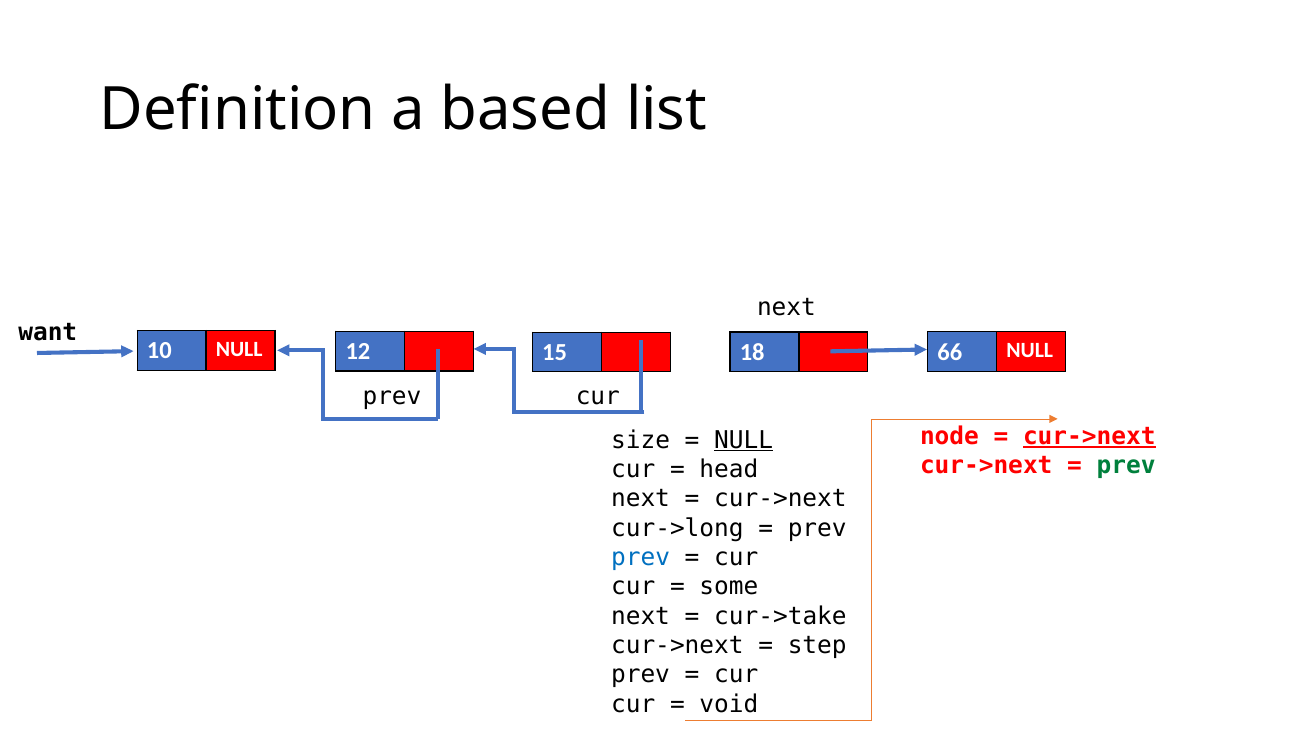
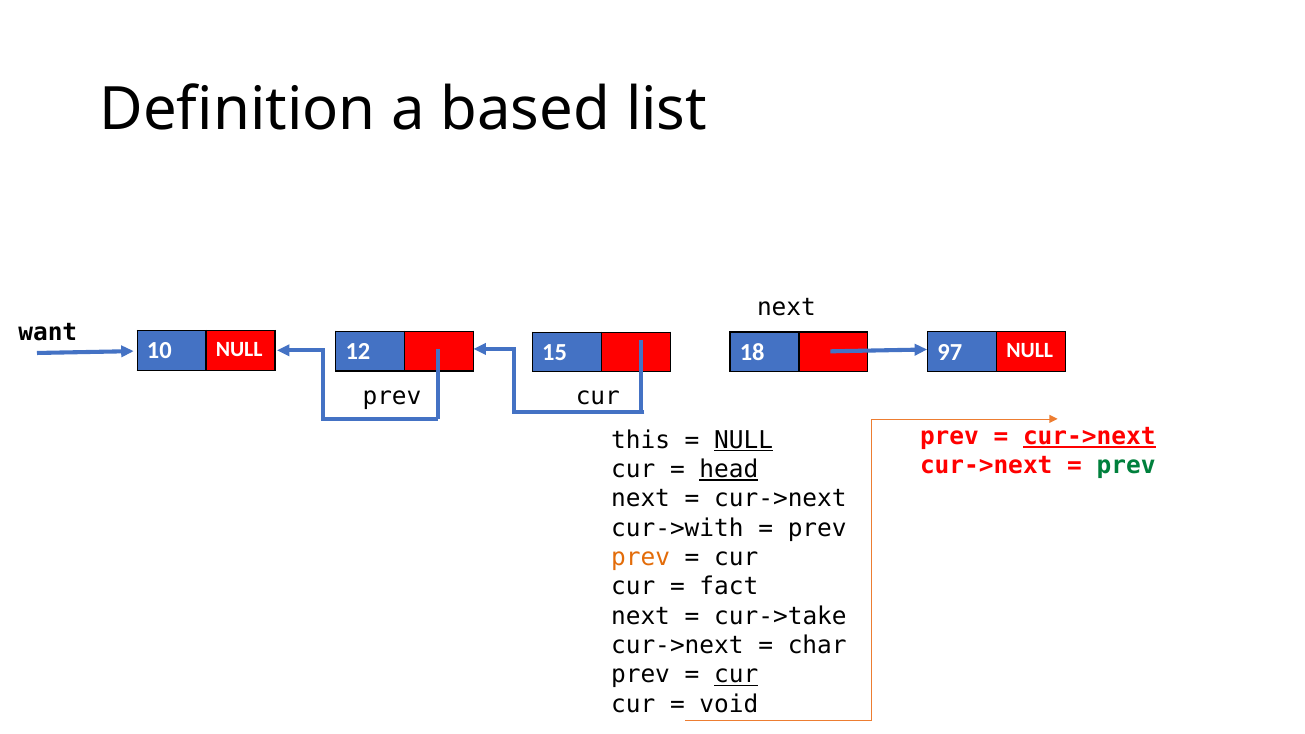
66: 66 -> 97
node at (949, 437): node -> prev
size: size -> this
head underline: none -> present
cur->long: cur->long -> cur->with
prev at (641, 558) colour: blue -> orange
some: some -> fact
step: step -> char
cur at (736, 675) underline: none -> present
